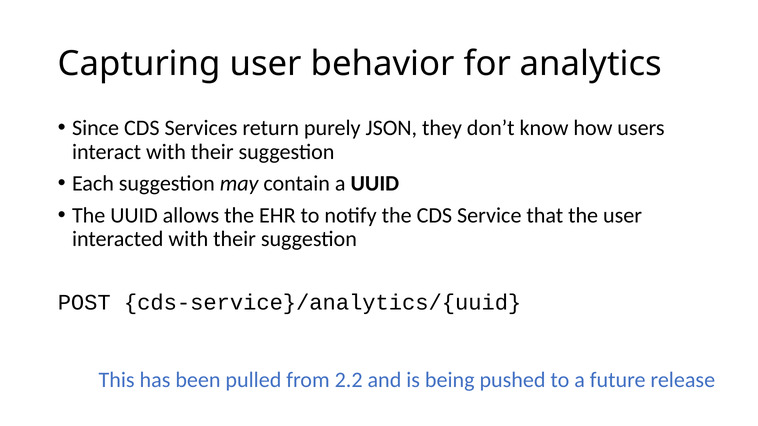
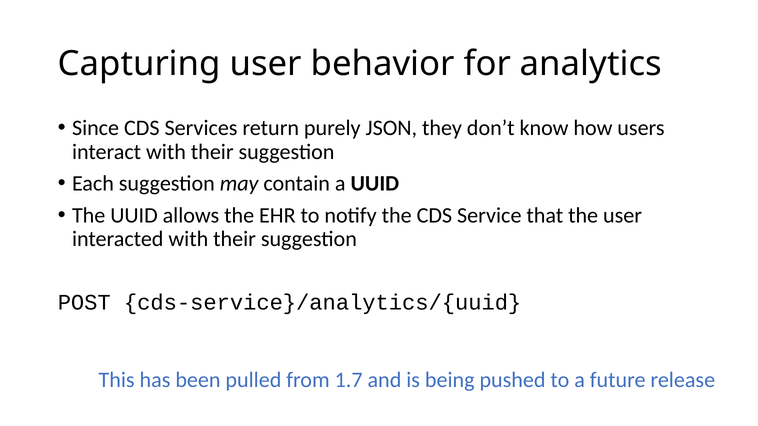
2.2: 2.2 -> 1.7
